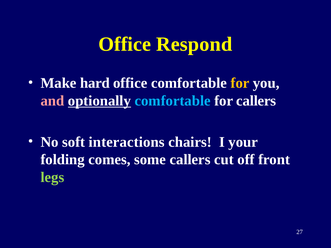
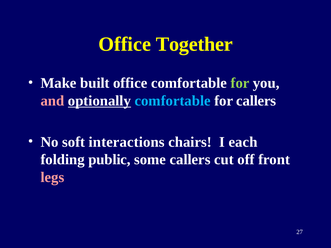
Respond: Respond -> Together
hard: hard -> built
for at (240, 83) colour: yellow -> light green
your: your -> each
comes: comes -> public
legs colour: light green -> pink
